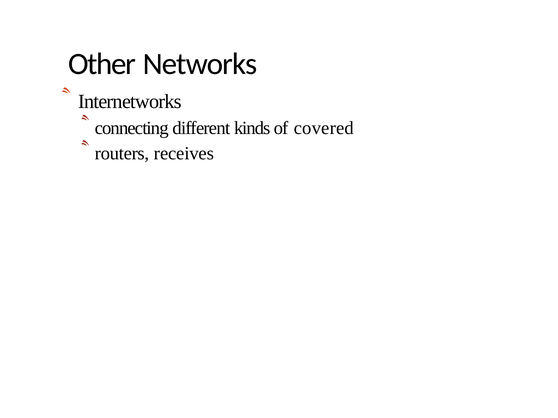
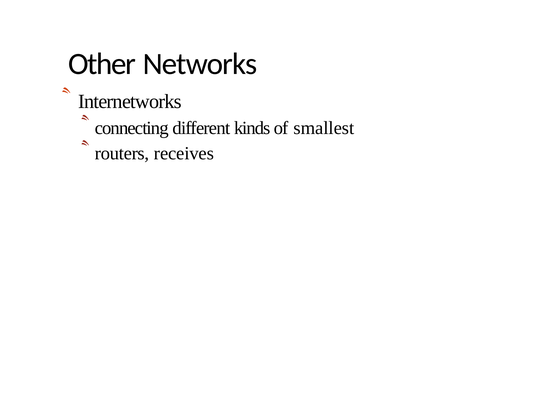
covered: covered -> smallest
